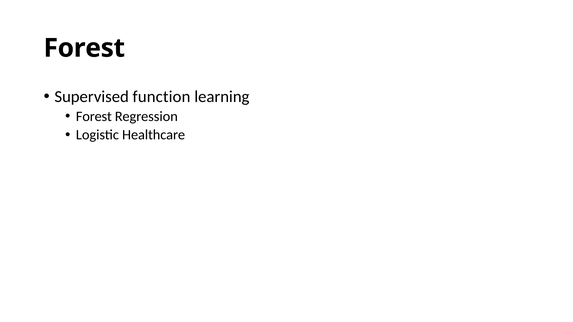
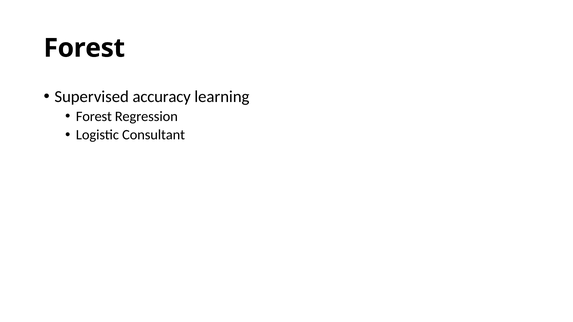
function: function -> accuracy
Healthcare: Healthcare -> Consultant
